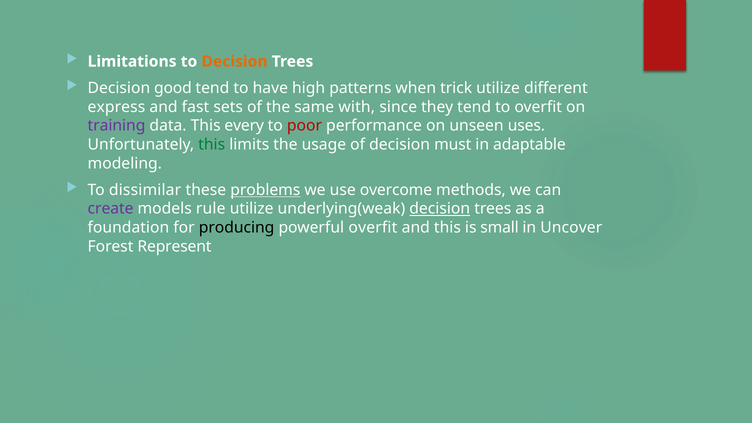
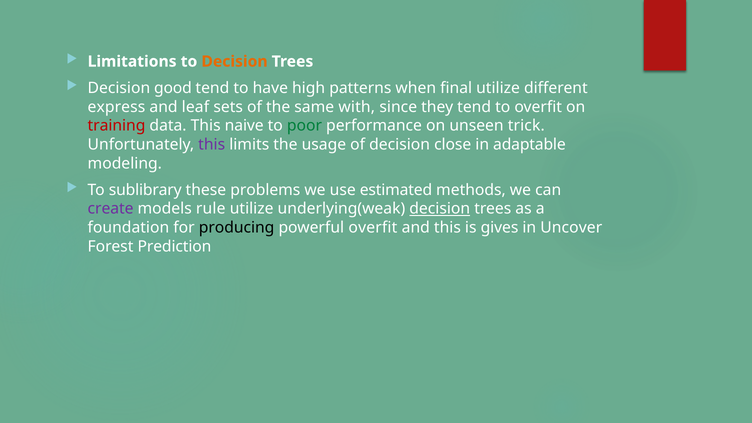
trick: trick -> final
fast: fast -> leaf
training colour: purple -> red
every: every -> naive
poor colour: red -> green
uses: uses -> trick
this at (212, 145) colour: green -> purple
must: must -> close
dissimilar: dissimilar -> sublibrary
problems underline: present -> none
overcome: overcome -> estimated
small: small -> gives
Represent: Represent -> Prediction
